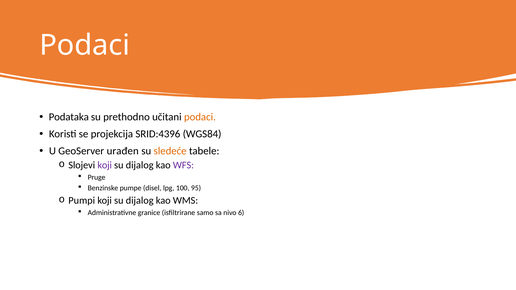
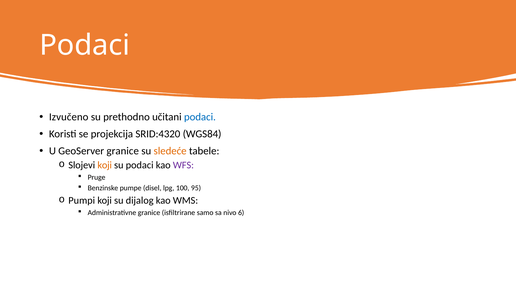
Podataka: Podataka -> Izvučeno
podaci at (200, 117) colour: orange -> blue
SRID:4396: SRID:4396 -> SRID:4320
GeoServer urađen: urađen -> granice
koji at (105, 165) colour: purple -> orange
dijalog at (140, 165): dijalog -> podaci
